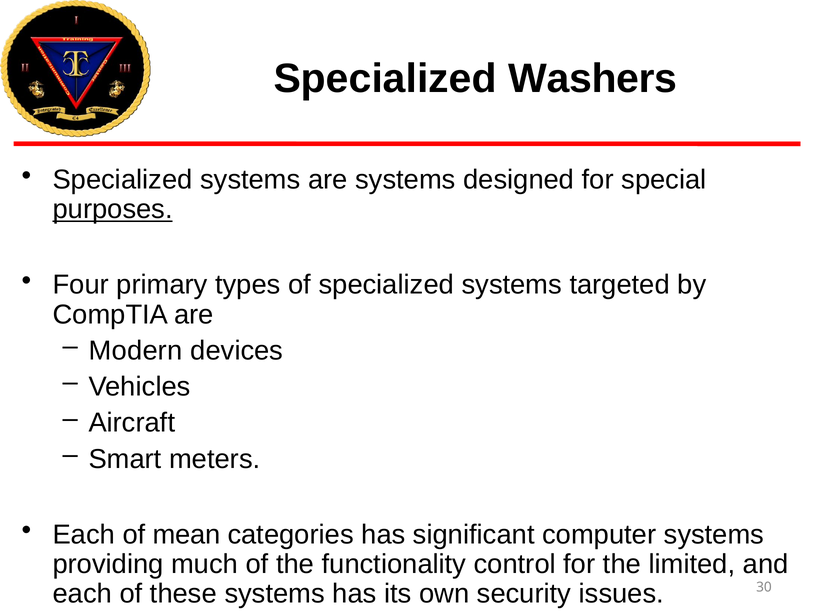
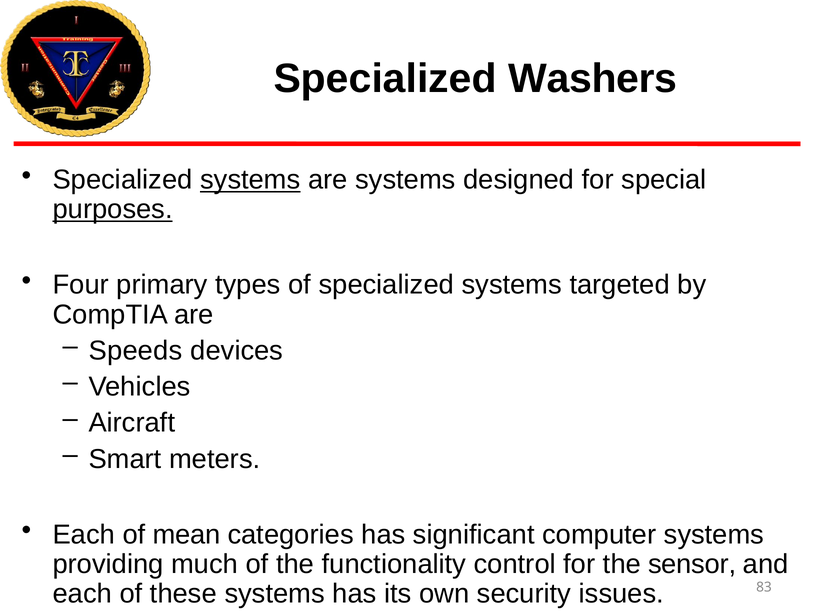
systems at (250, 180) underline: none -> present
Modern: Modern -> Speeds
limited: limited -> sensor
30: 30 -> 83
